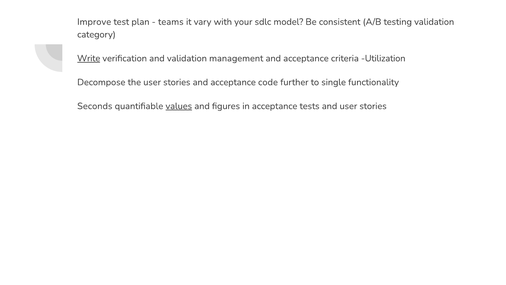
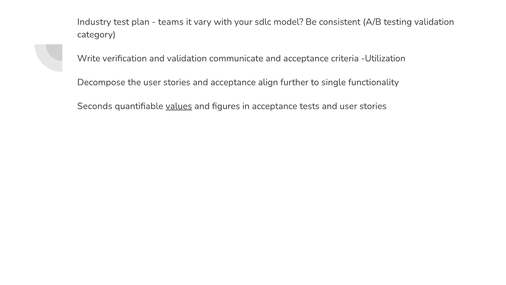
Improve: Improve -> Industry
Write underline: present -> none
management: management -> communicate
code: code -> align
